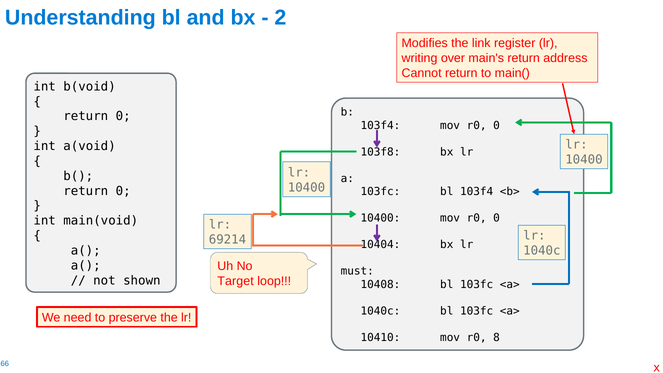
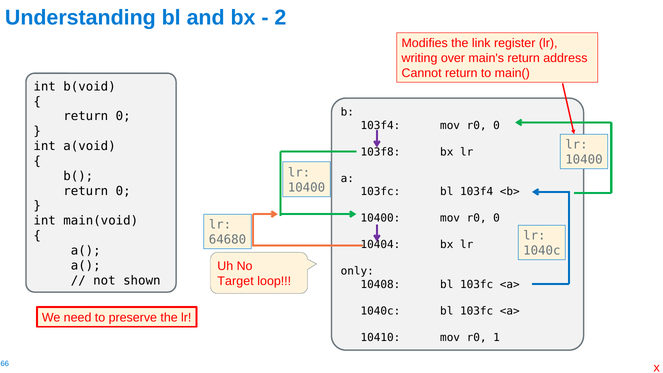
69214: 69214 -> 64680
must: must -> only
8: 8 -> 1
